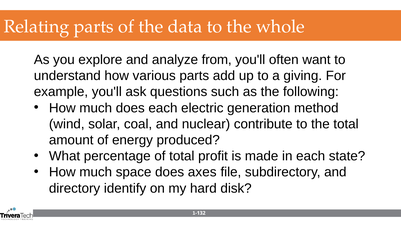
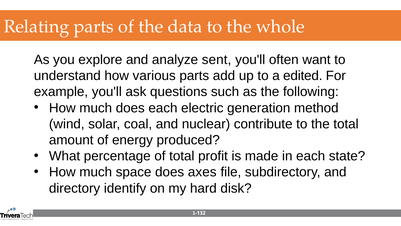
from: from -> sent
giving: giving -> edited
